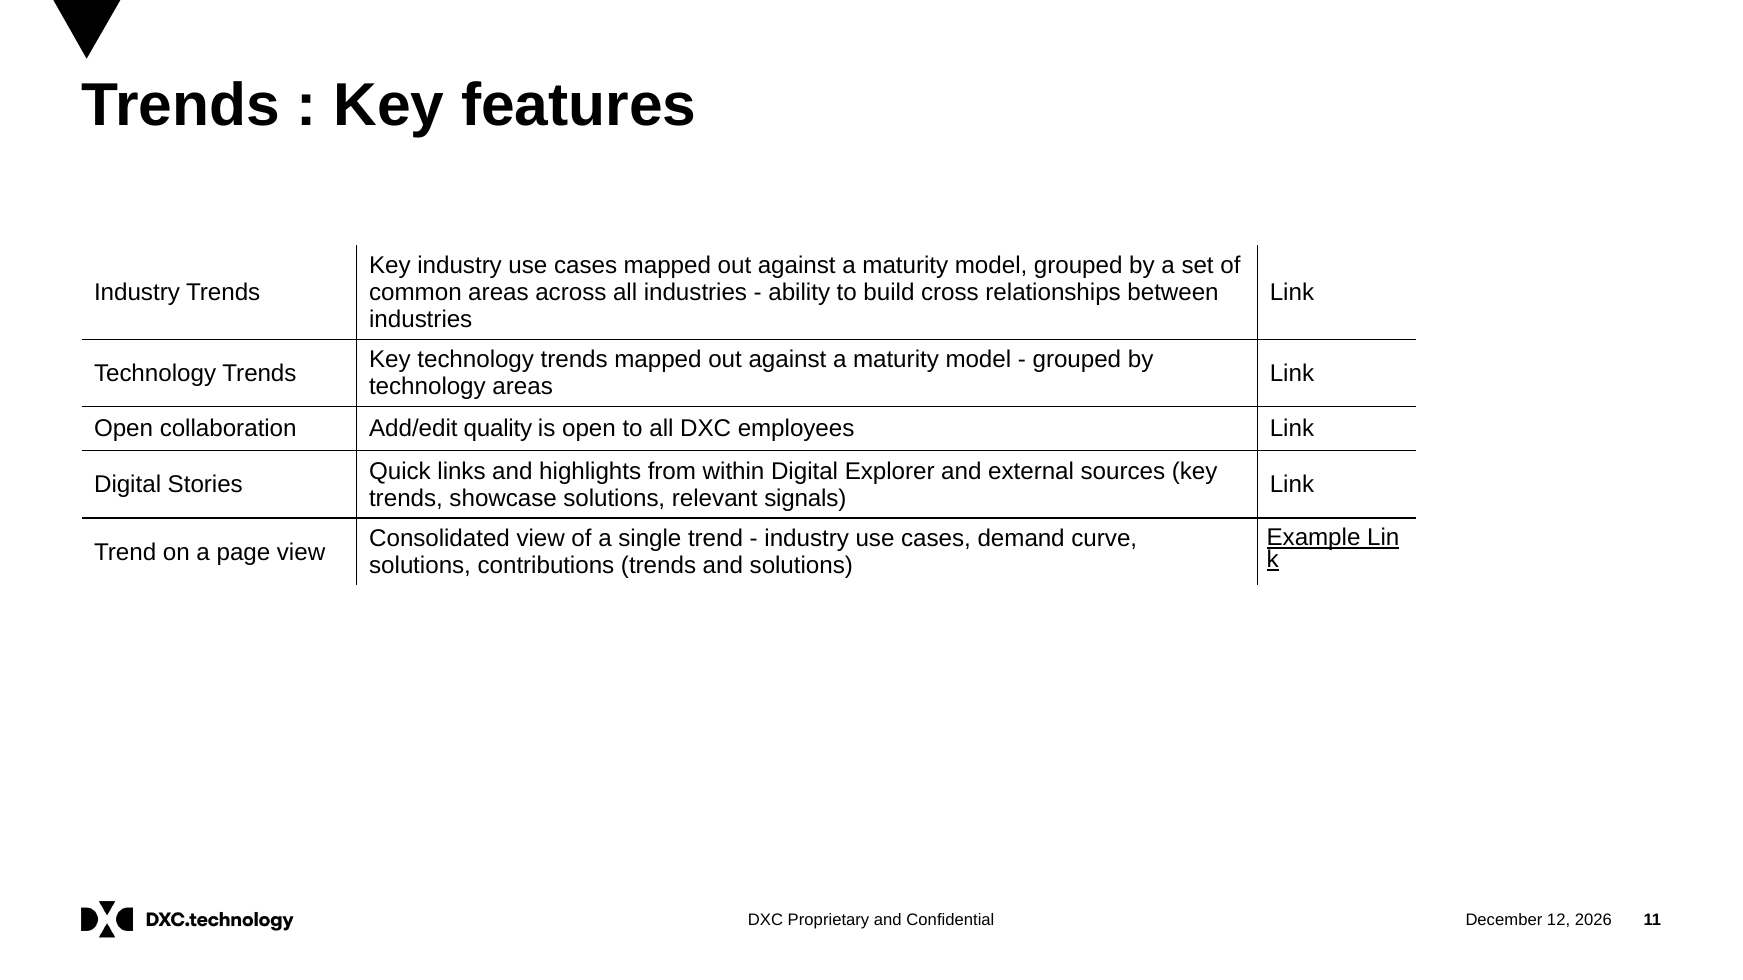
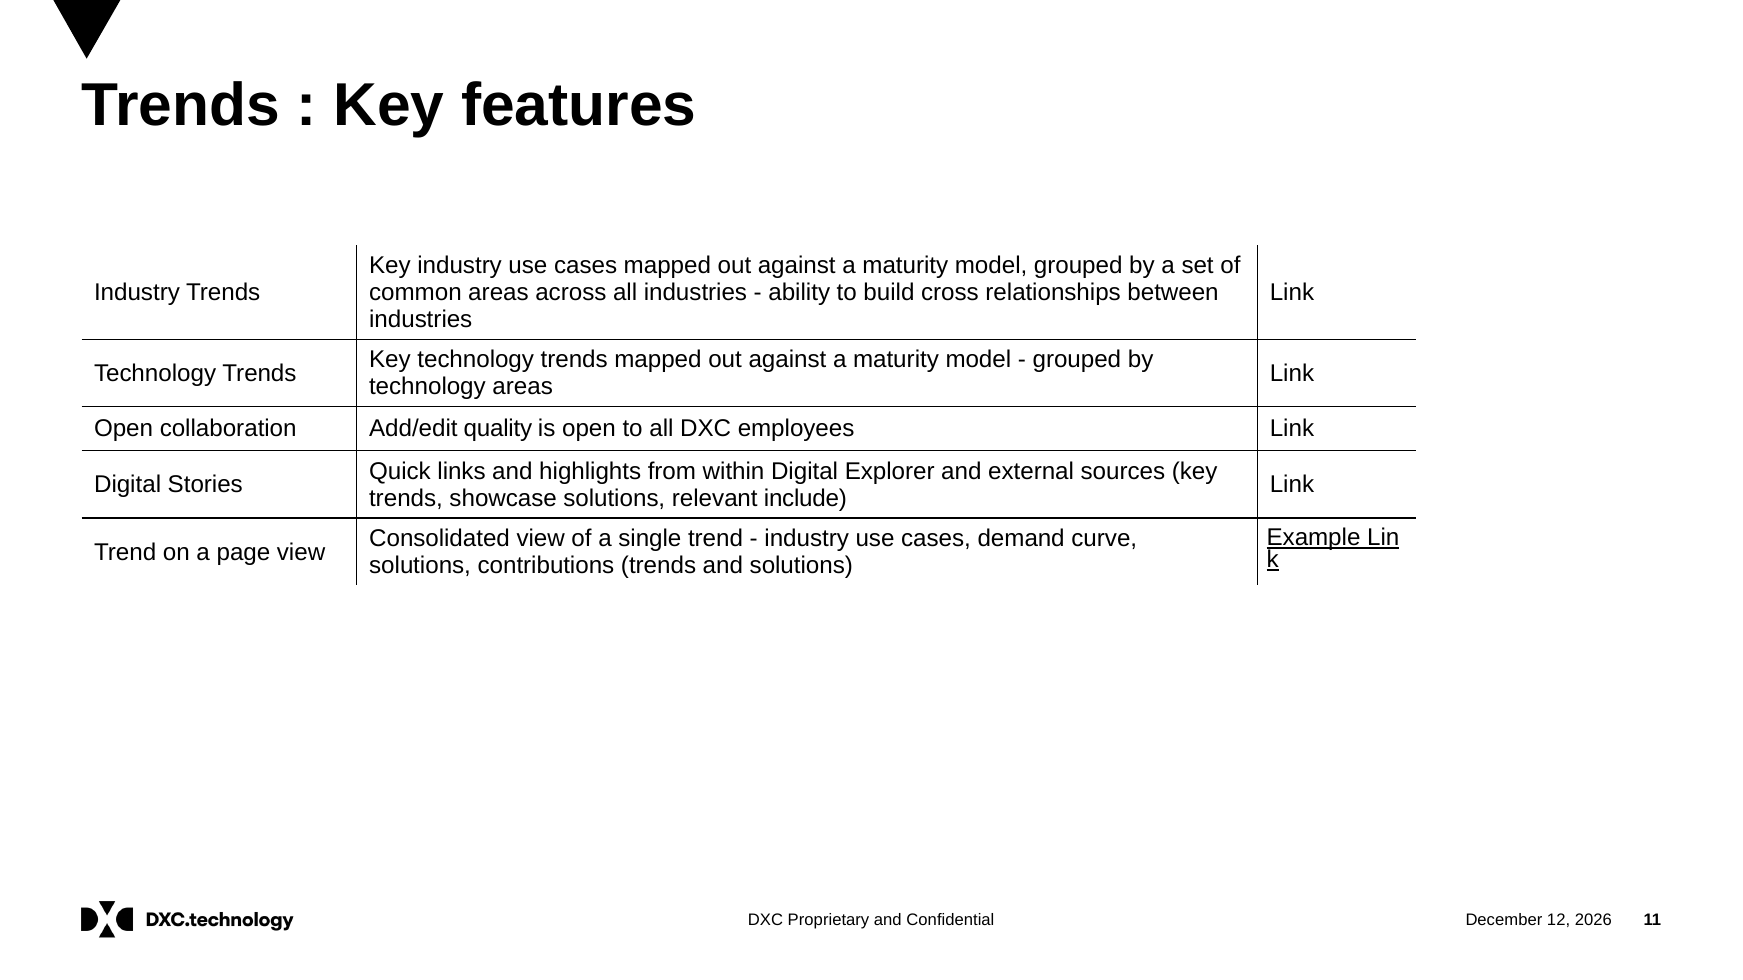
signals: signals -> include
